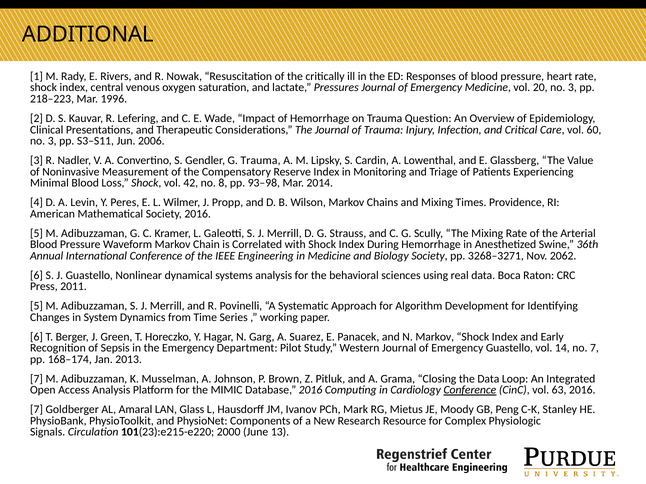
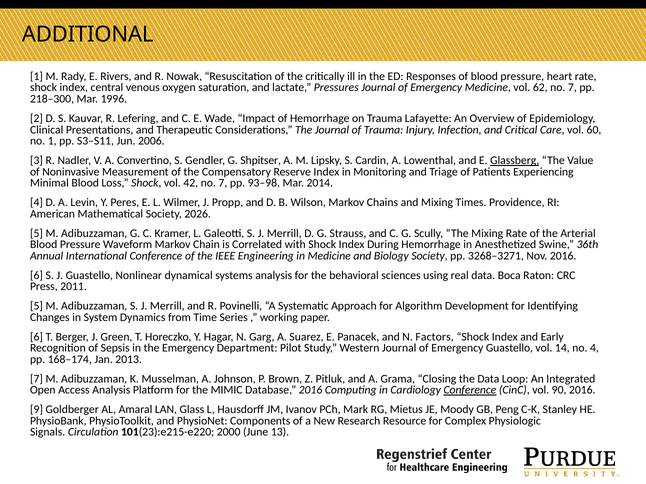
20: 20 -> 62
3 at (572, 88): 3 -> 7
218–223: 218–223 -> 218–300
Question: Question -> Lafayette
3 at (52, 141): 3 -> 1
G Trauma: Trauma -> Shpitser
Glassberg underline: none -> present
42 no 8: 8 -> 7
Society 2016: 2016 -> 2026
Nov 2062: 2062 -> 2016
N Markov: Markov -> Factors
no 7: 7 -> 4
63: 63 -> 90
7 at (36, 410): 7 -> 9
